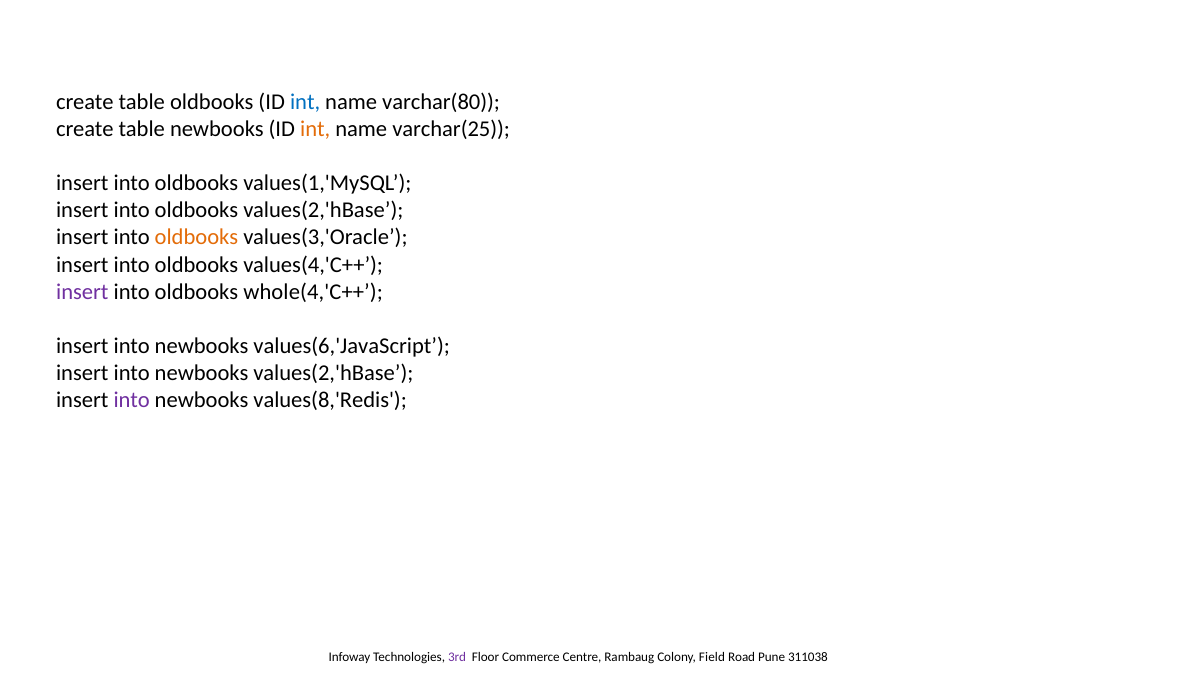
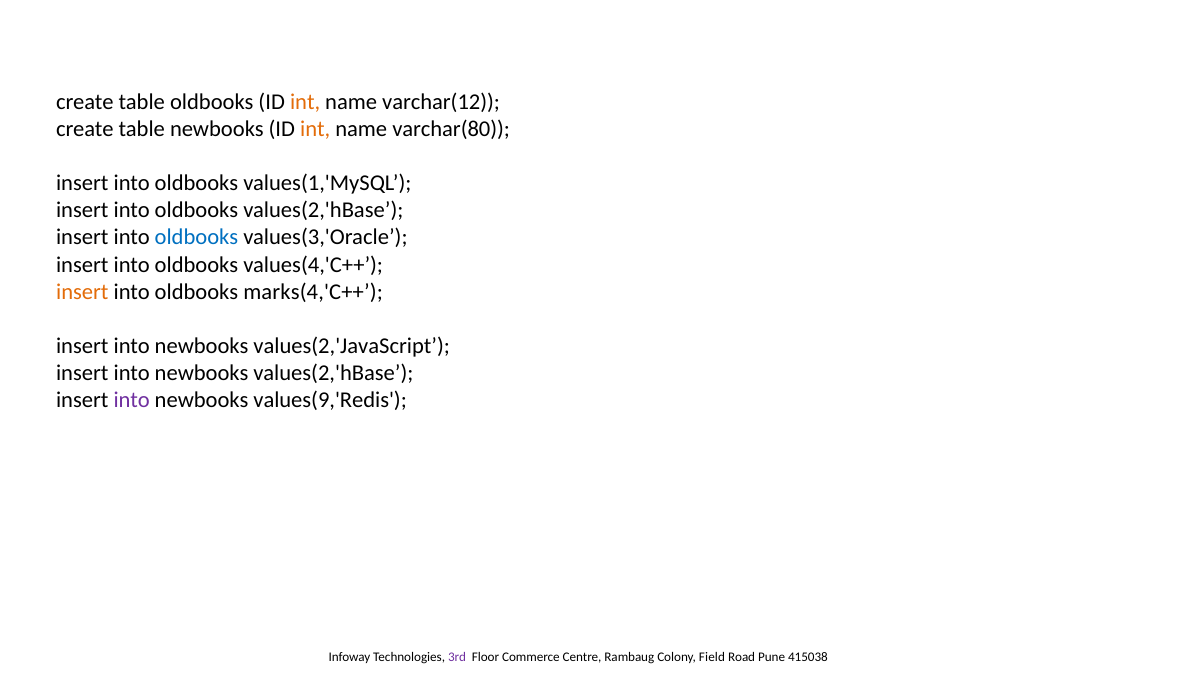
int at (305, 102) colour: blue -> orange
varchar(80: varchar(80 -> varchar(12
varchar(25: varchar(25 -> varchar(80
oldbooks at (196, 238) colour: orange -> blue
insert at (82, 292) colour: purple -> orange
whole(4,'C++: whole(4,'C++ -> marks(4,'C++
values(6,'JavaScript: values(6,'JavaScript -> values(2,'JavaScript
values(8,'Redis: values(8,'Redis -> values(9,'Redis
311038: 311038 -> 415038
